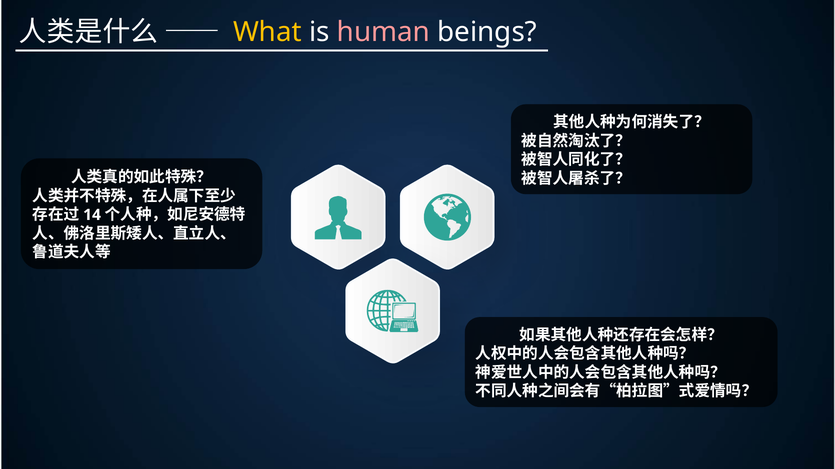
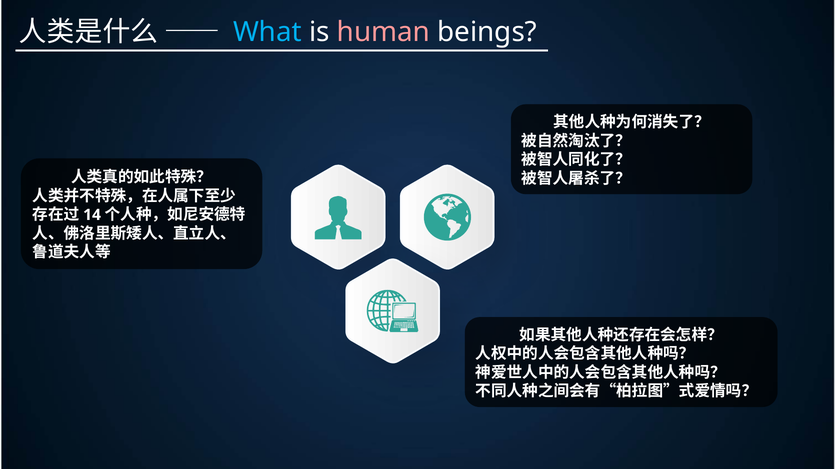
What colour: yellow -> light blue
